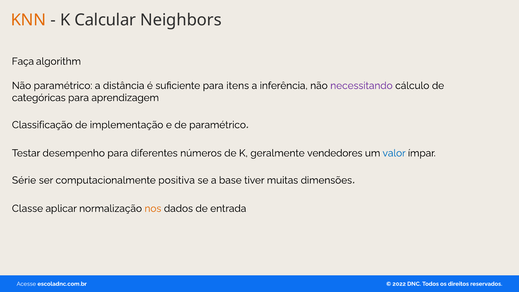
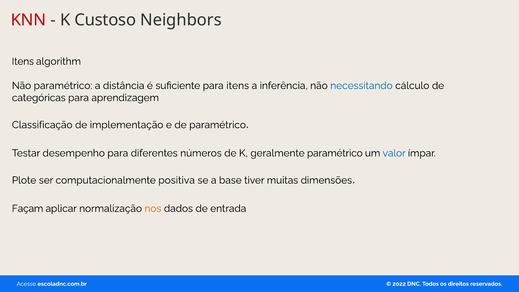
KNN colour: orange -> red
Calcular: Calcular -> Custoso
Faça at (23, 61): Faça -> Itens
necessitando colour: purple -> blue
geralmente vendedores: vendedores -> paramétrico
Série: Série -> Plote
Classe: Classe -> Façam
